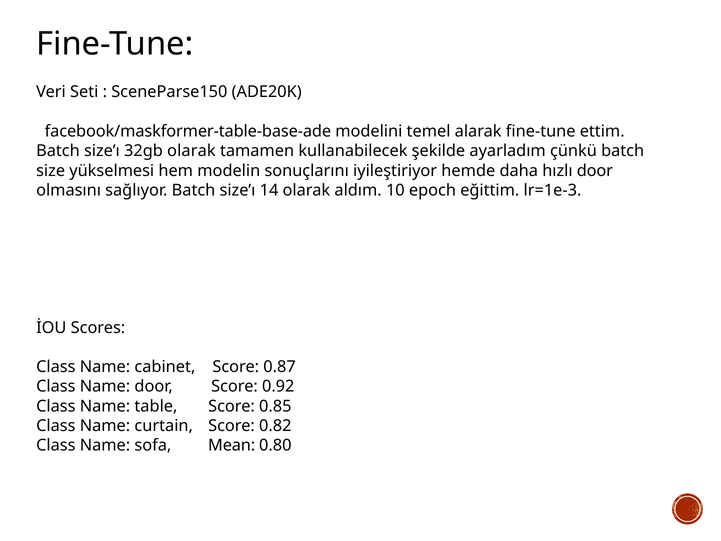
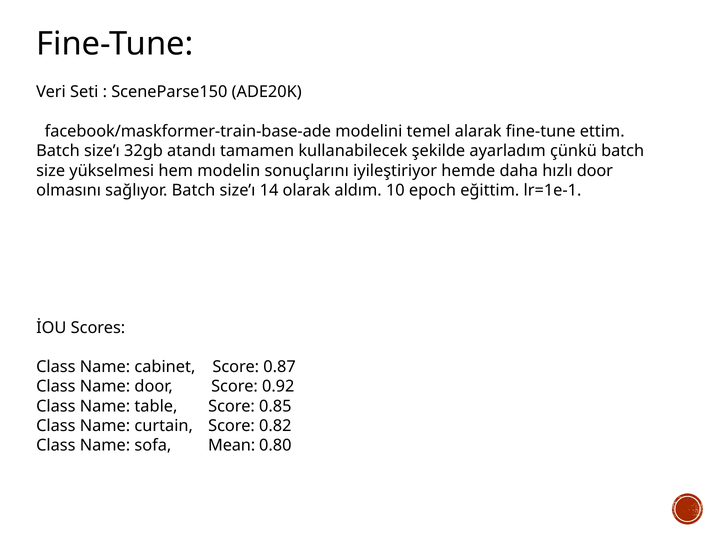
facebook/maskformer-table-base-ade: facebook/maskformer-table-base-ade -> facebook/maskformer-train-base-ade
32gb olarak: olarak -> atandı
lr=1e-3: lr=1e-3 -> lr=1e-1
